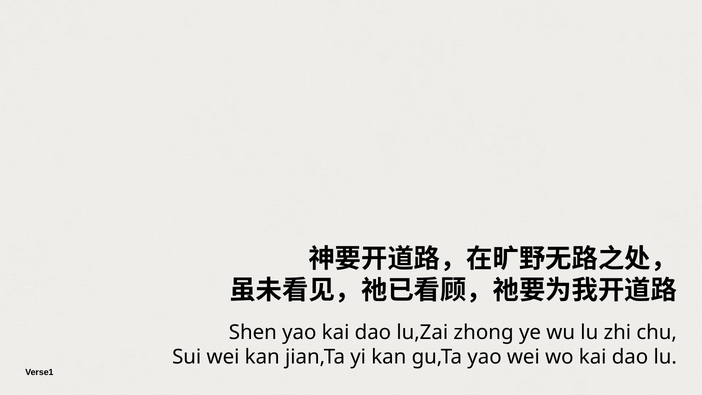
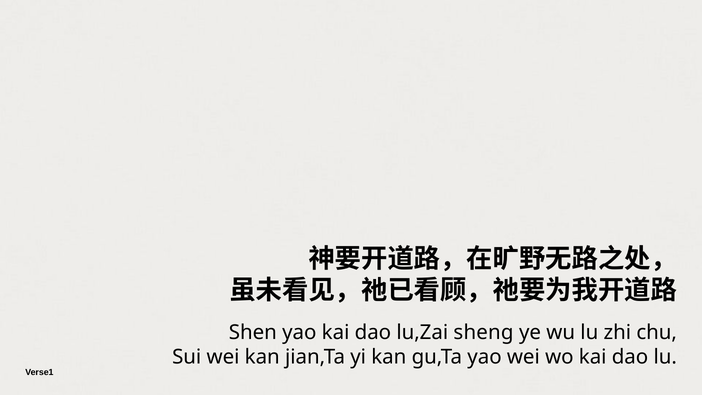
zhong: zhong -> sheng
